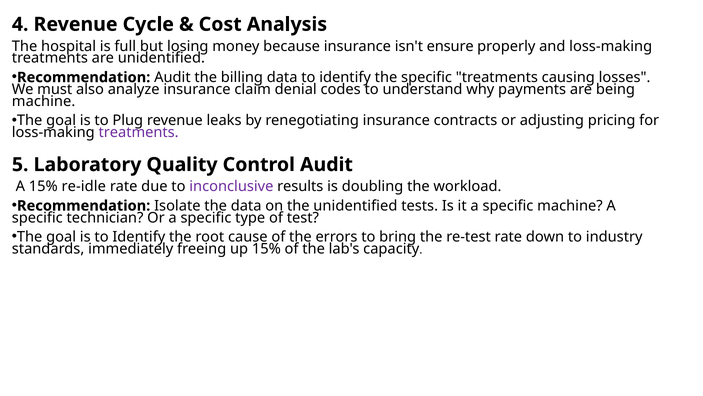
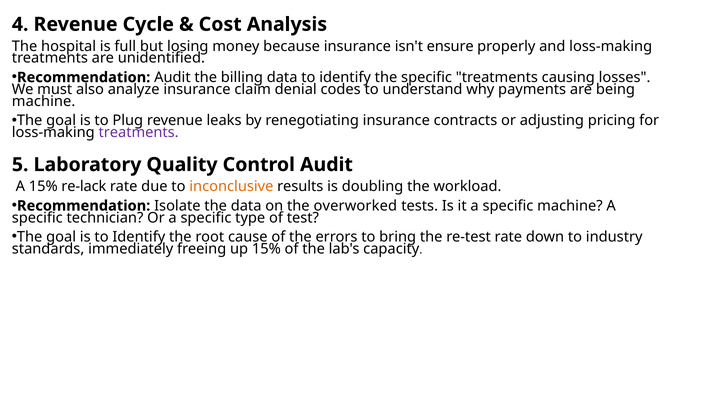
re-idle: re-idle -> re-lack
inconclusive colour: purple -> orange
the unidentified: unidentified -> overworked
